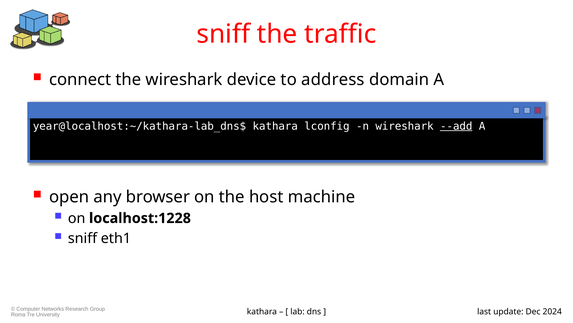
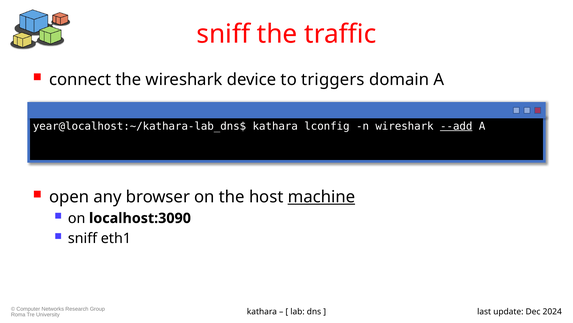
address: address -> triggers
machine underline: none -> present
localhost:1228: localhost:1228 -> localhost:3090
